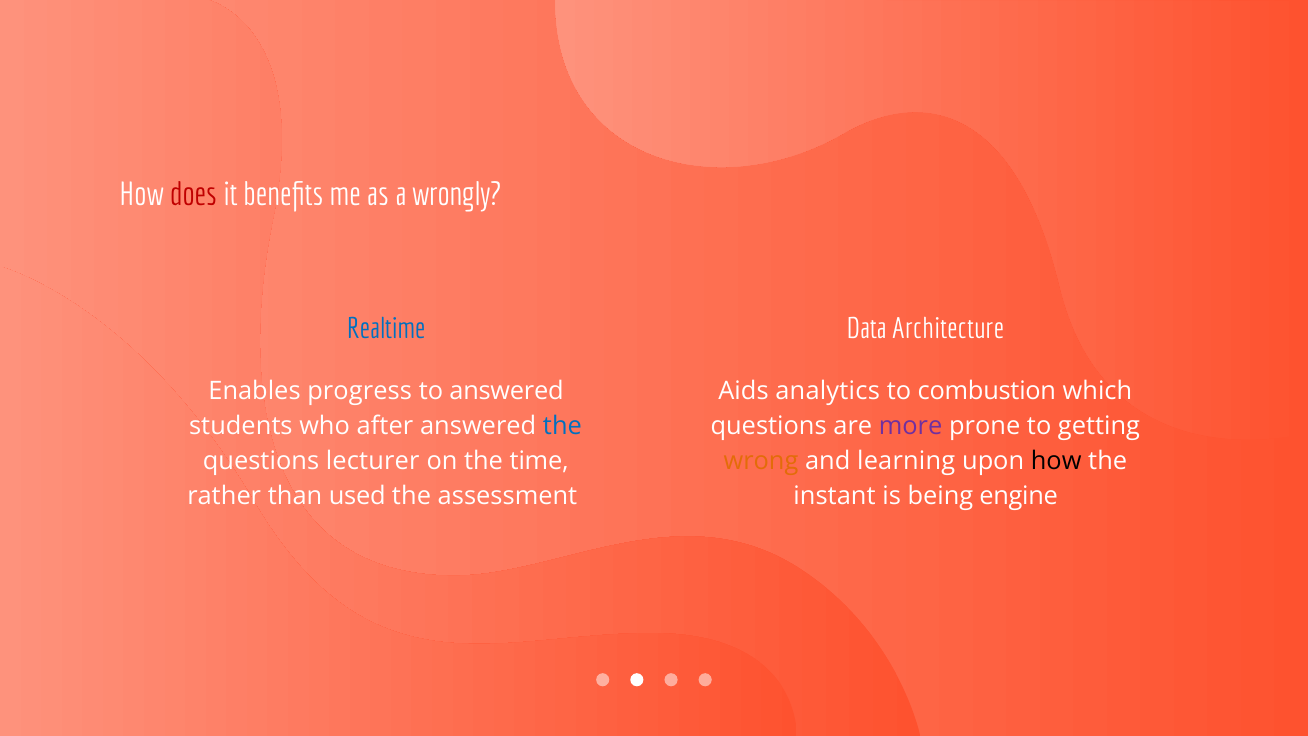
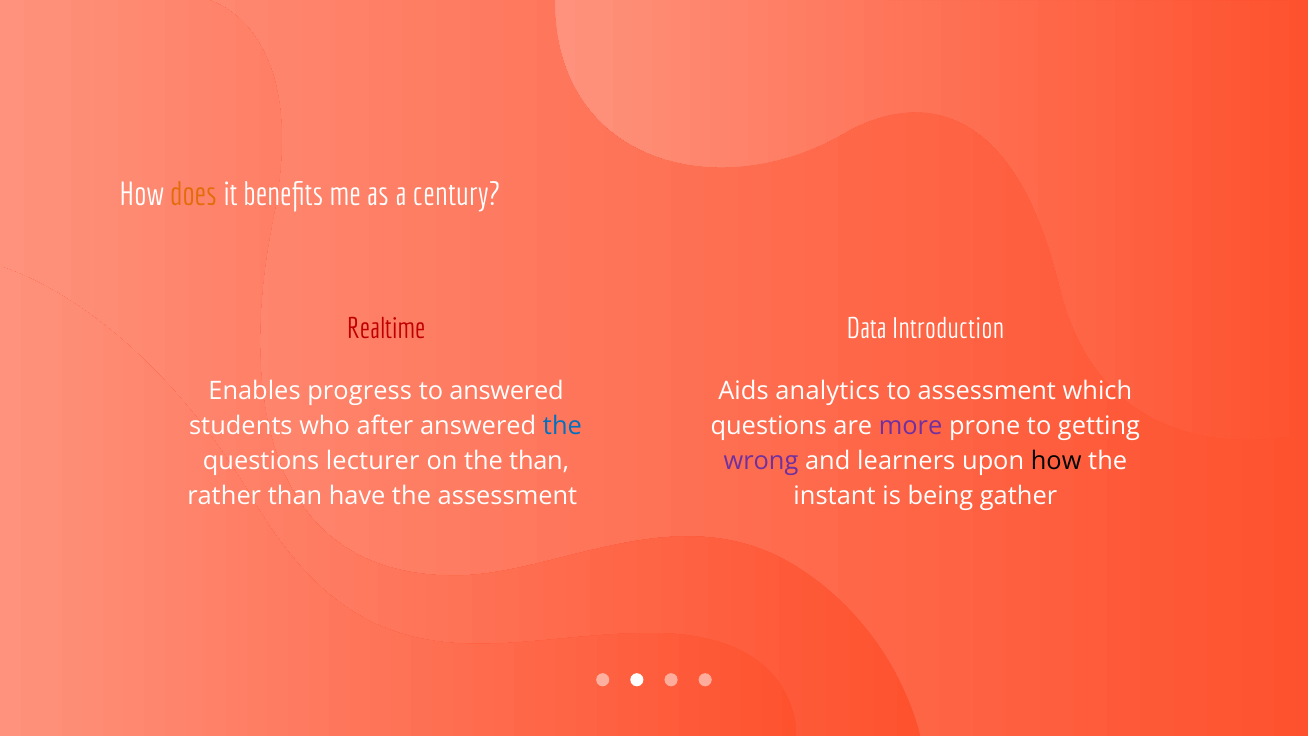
does colour: red -> orange
wrongly: wrongly -> century
Realtime colour: blue -> red
Architecture: Architecture -> Introduction
to combustion: combustion -> assessment
the time: time -> than
wrong colour: orange -> purple
learning: learning -> learners
used: used -> have
engine: engine -> gather
